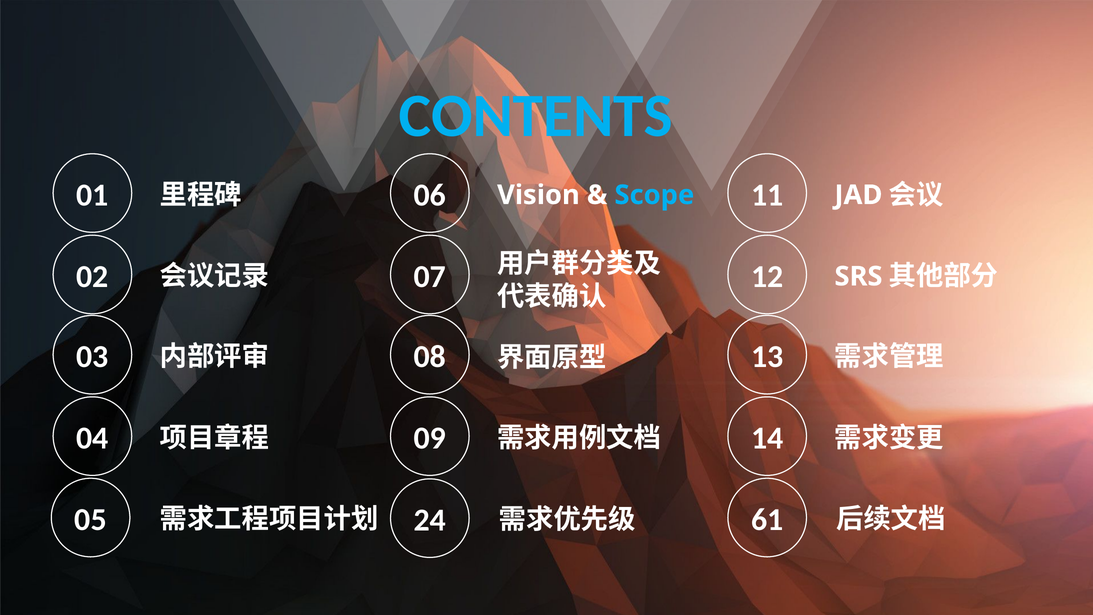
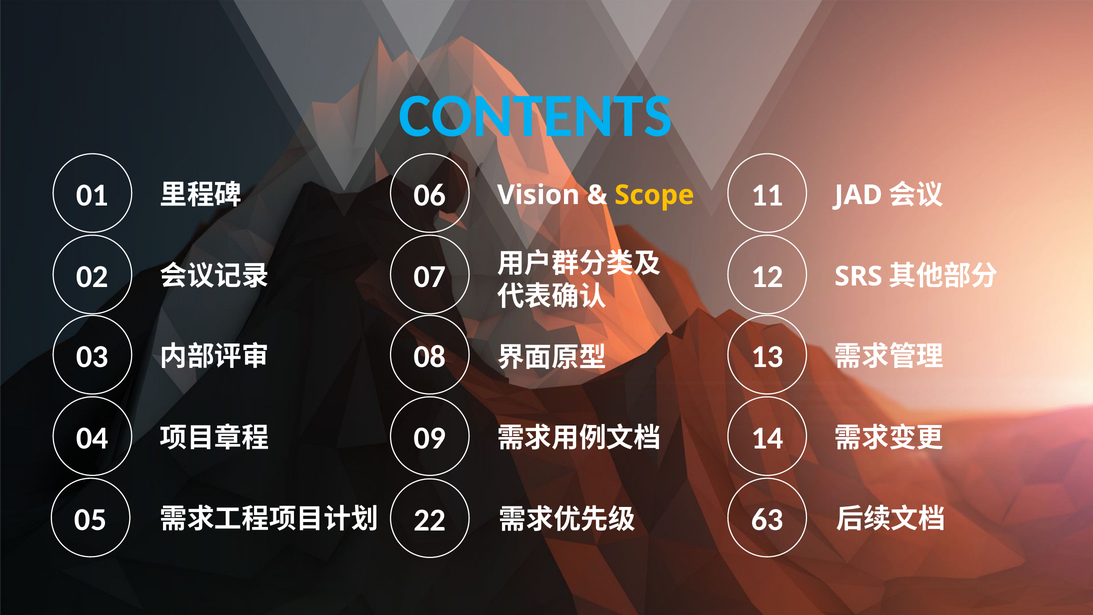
Scope colour: light blue -> yellow
24: 24 -> 22
61: 61 -> 63
